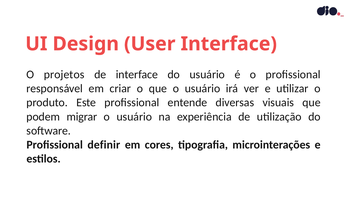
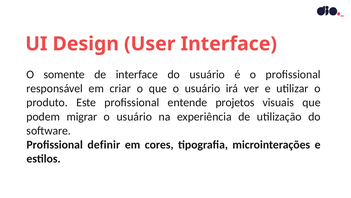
projetos: projetos -> somente
diversas: diversas -> projetos
